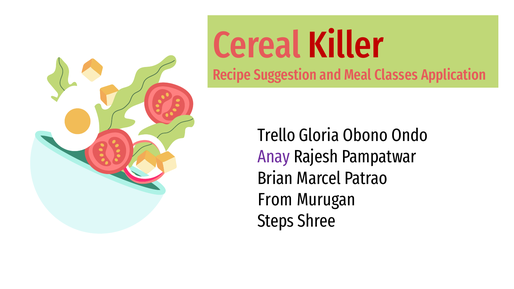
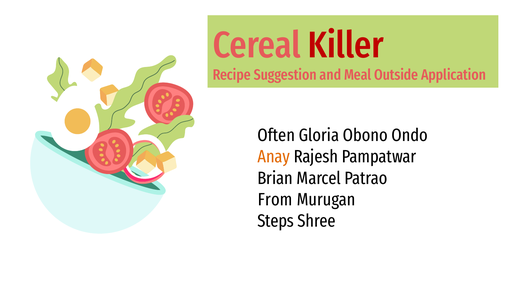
Classes: Classes -> Outside
Trello: Trello -> Often
Anay colour: purple -> orange
